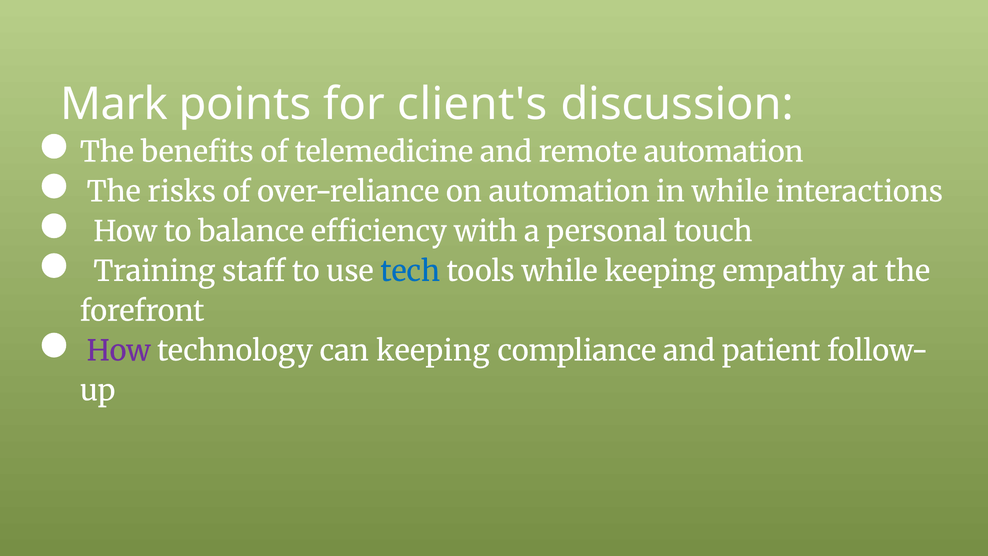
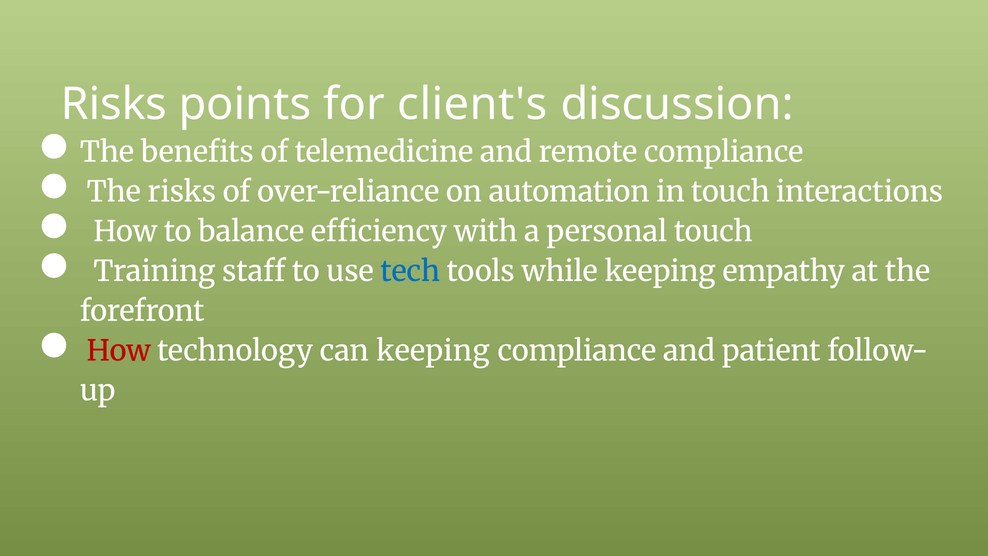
Mark at (114, 104): Mark -> Risks
remote automation: automation -> compliance
in while: while -> touch
How at (119, 351) colour: purple -> red
